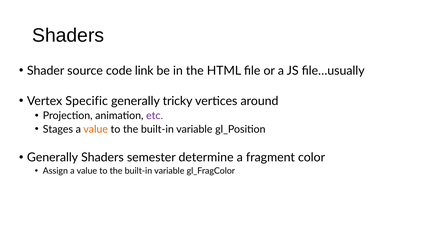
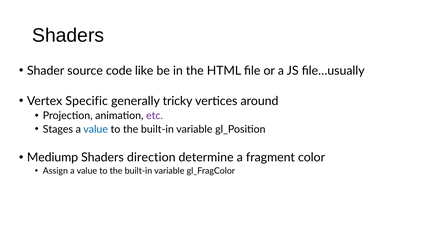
link: link -> like
value at (96, 129) colour: orange -> blue
Generally at (53, 157): Generally -> Mediump
semester: semester -> direction
